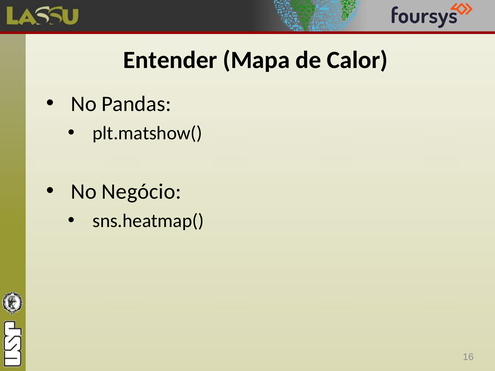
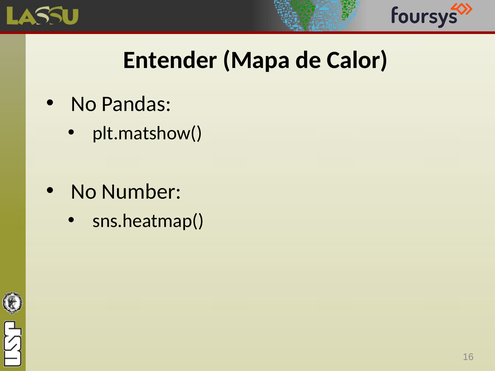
Negócio: Negócio -> Number
